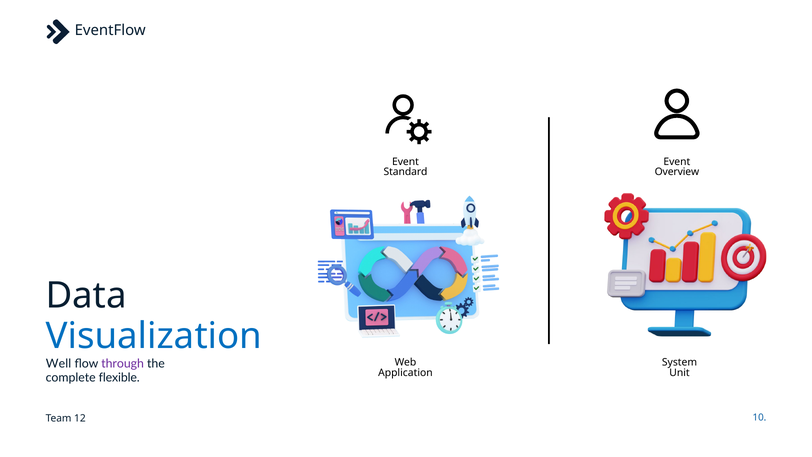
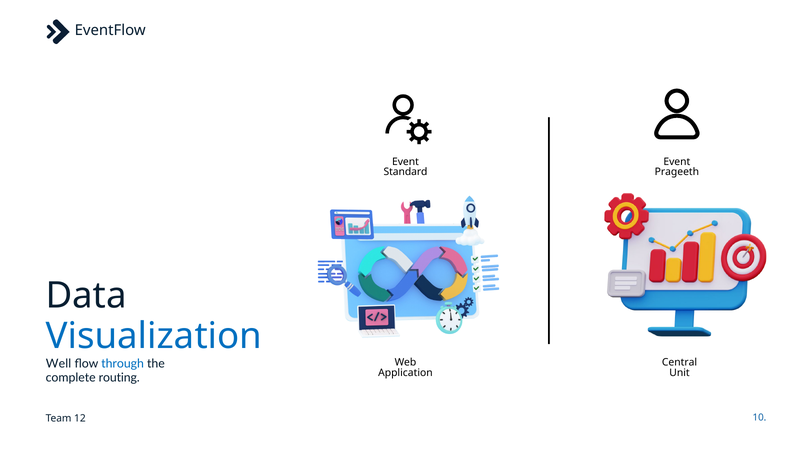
Overview: Overview -> Prageeth
through colour: purple -> blue
System: System -> Central
flexible: flexible -> routing
